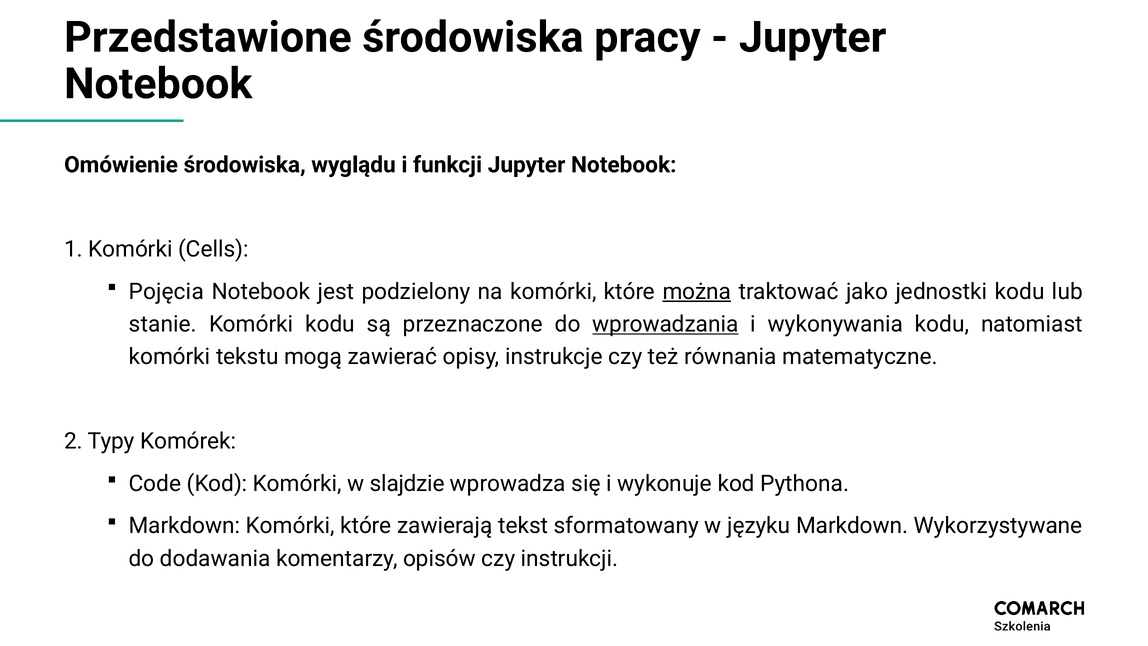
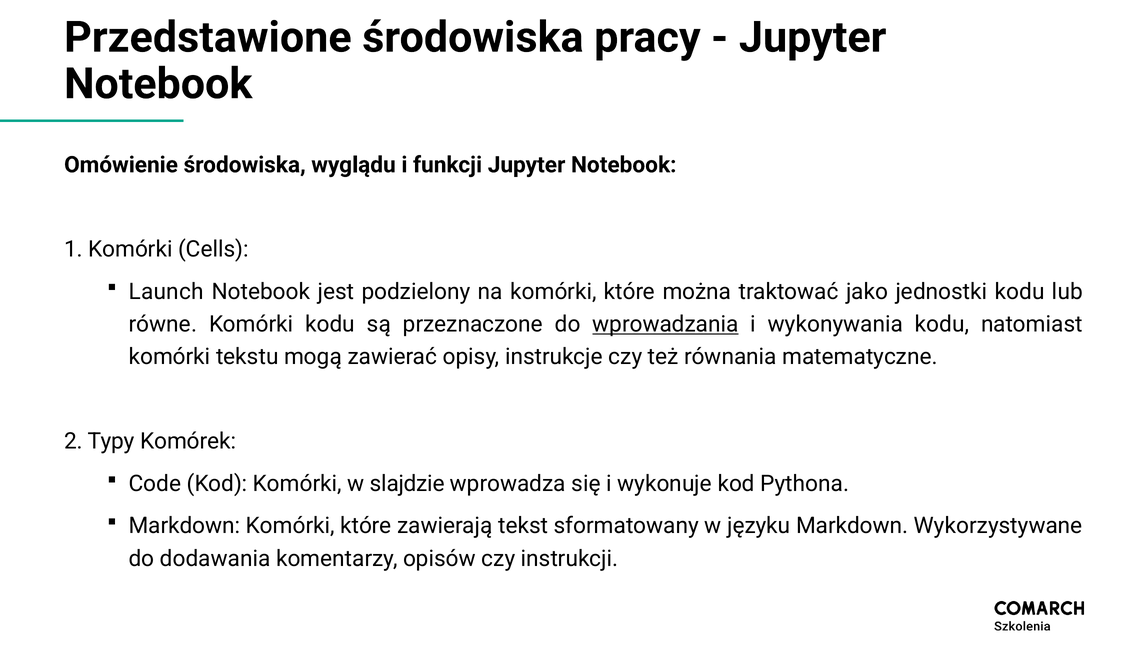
Pojęcia: Pojęcia -> Launch
można underline: present -> none
stanie: stanie -> równe
